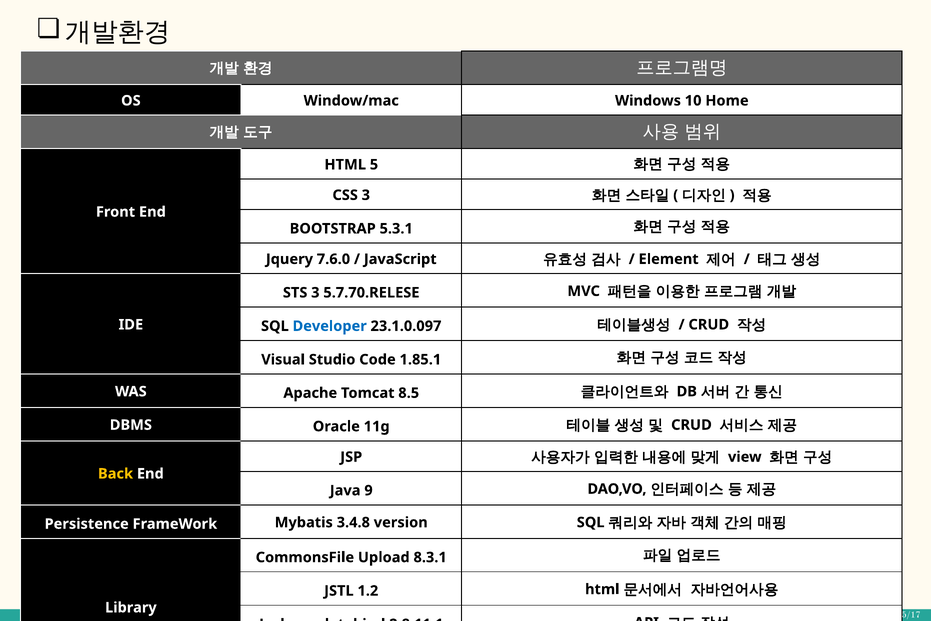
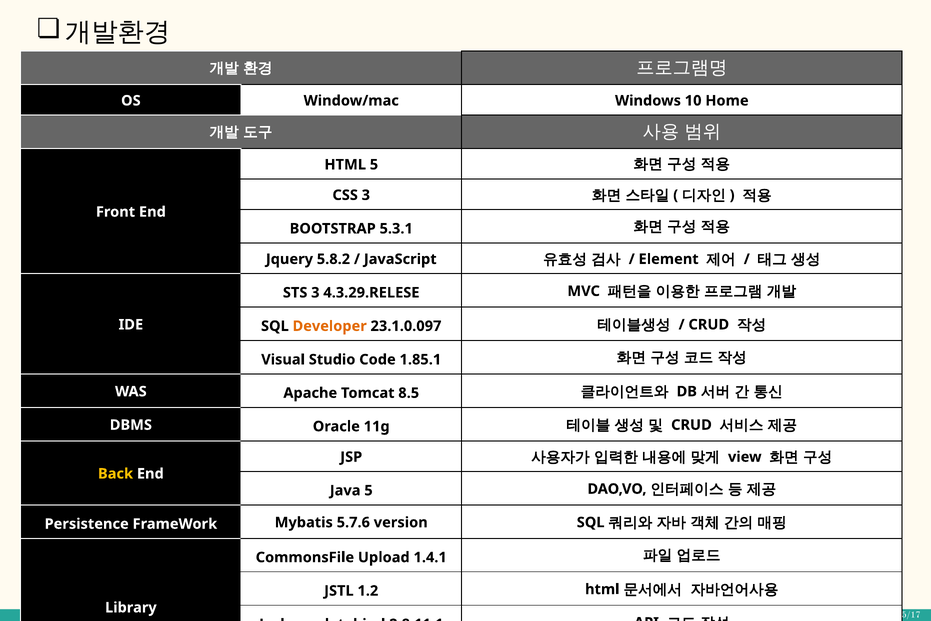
7.6.0: 7.6.0 -> 5.8.2
5.7.70.RELESE: 5.7.70.RELESE -> 4.3.29.RELESE
Developer colour: blue -> orange
Java 9: 9 -> 5
3.4.8: 3.4.8 -> 5.7.6
8.3.1: 8.3.1 -> 1.4.1
